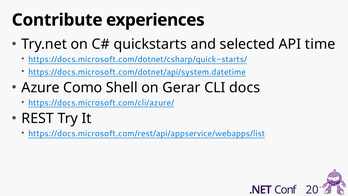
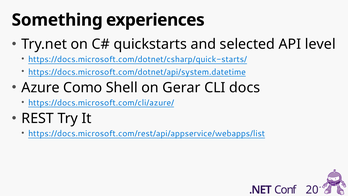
Contribute: Contribute -> Something
time: time -> level
